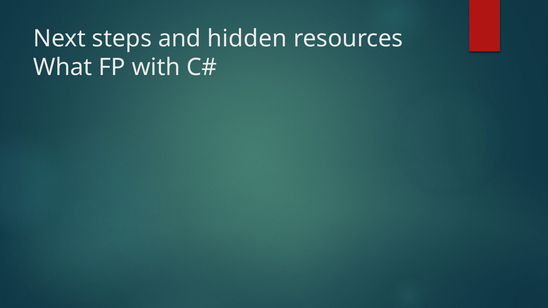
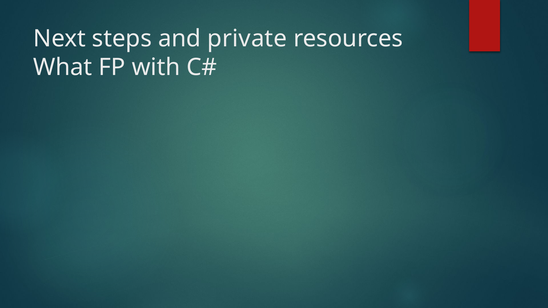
hidden: hidden -> private
